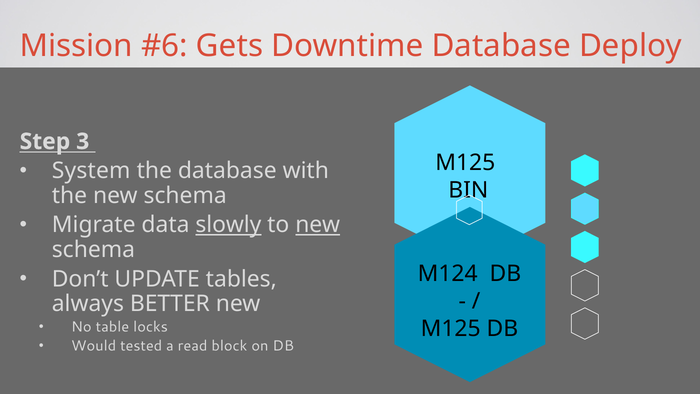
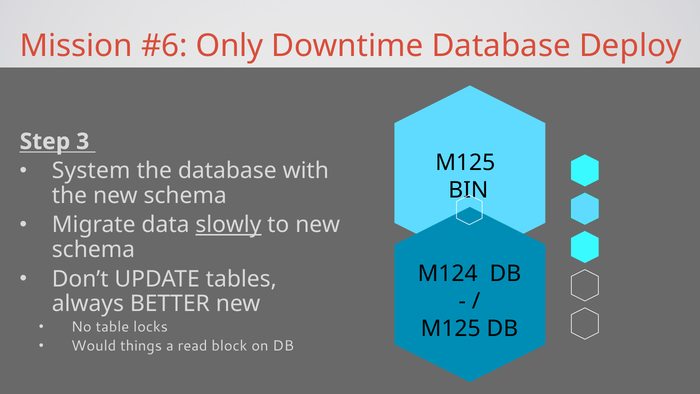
Gets: Gets -> Only
new at (318, 225) underline: present -> none
tested: tested -> things
